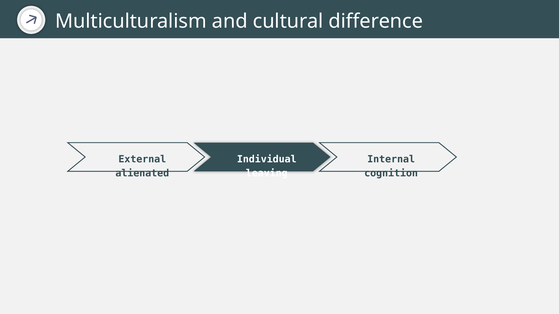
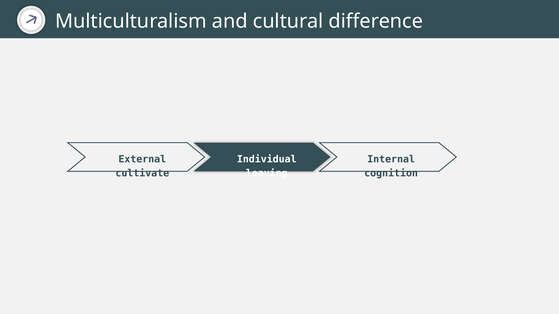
alienated: alienated -> cultivate
